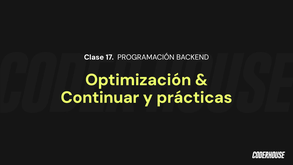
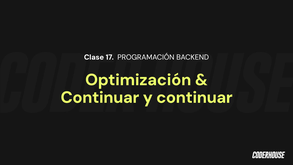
y prácticas: prácticas -> continuar
